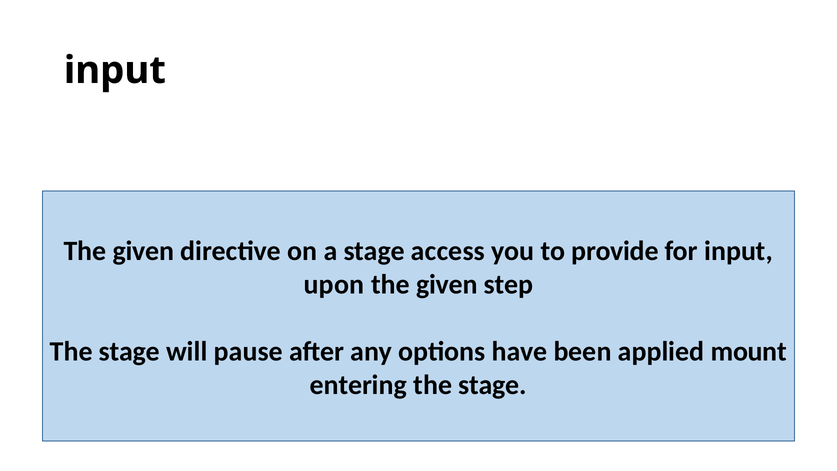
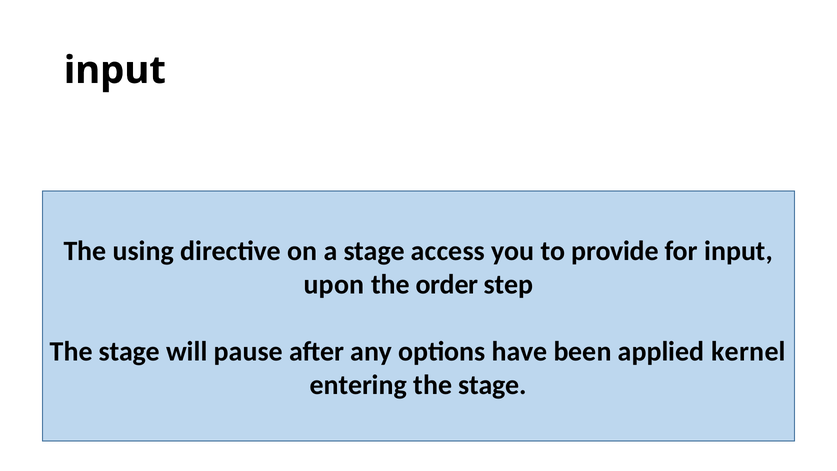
given at (143, 251): given -> using
given at (447, 284): given -> order
mount: mount -> kernel
